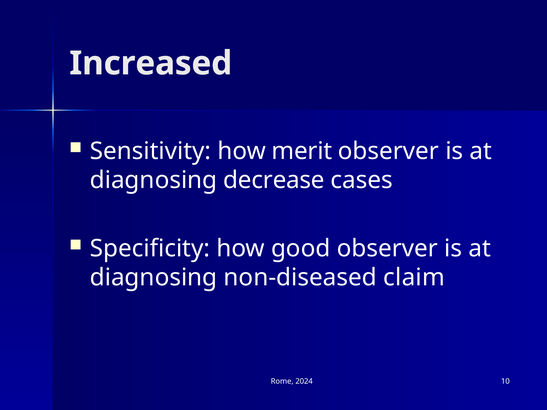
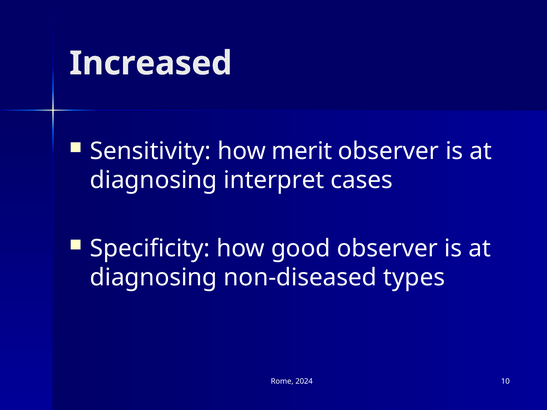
decrease: decrease -> interpret
claim: claim -> types
